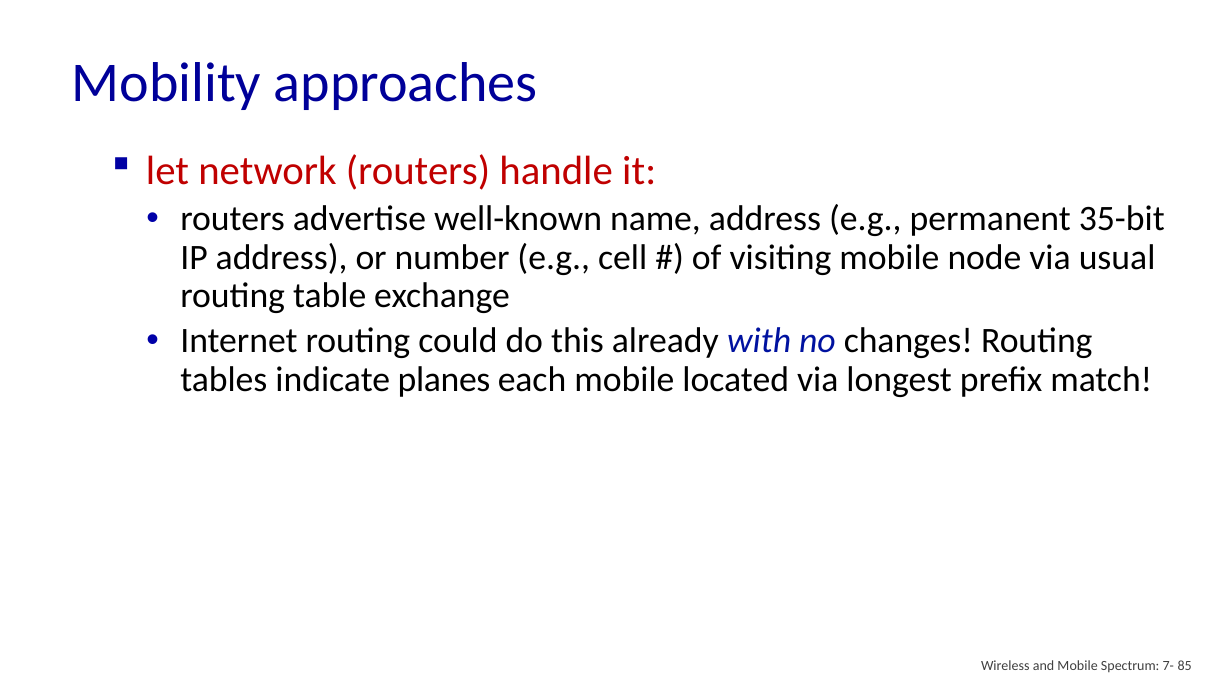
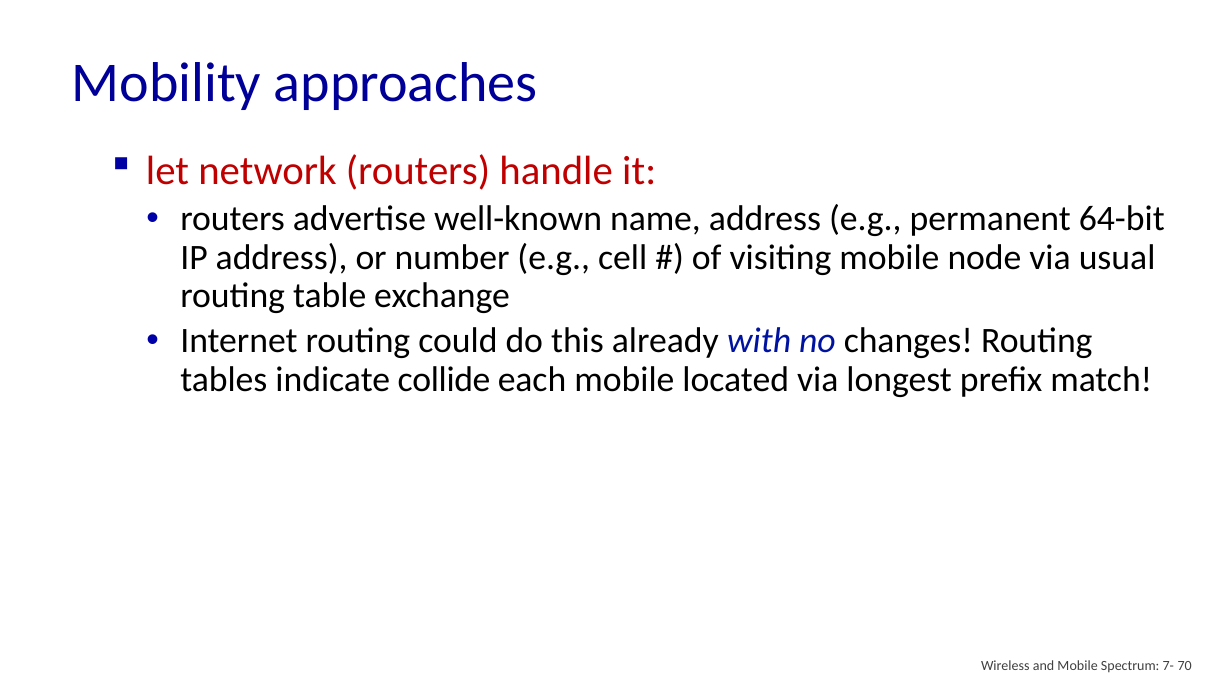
35-bit: 35-bit -> 64-bit
planes: planes -> collide
85: 85 -> 70
